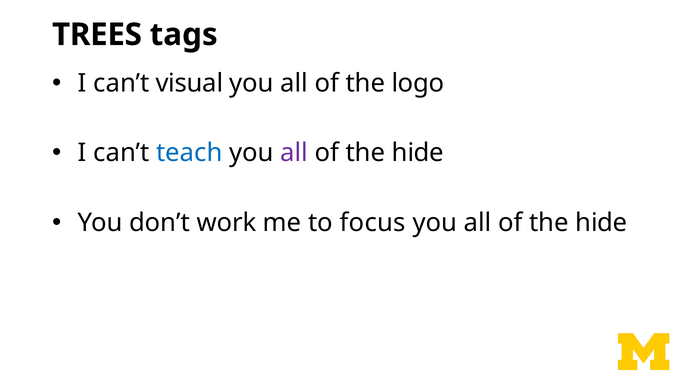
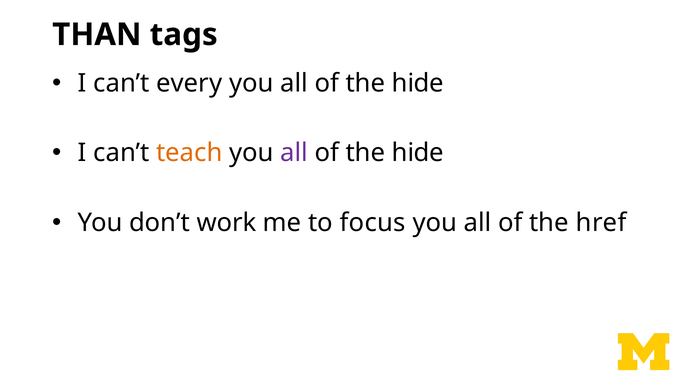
TREES: TREES -> THAN
visual: visual -> every
logo at (418, 83): logo -> hide
teach colour: blue -> orange
hide at (601, 223): hide -> href
